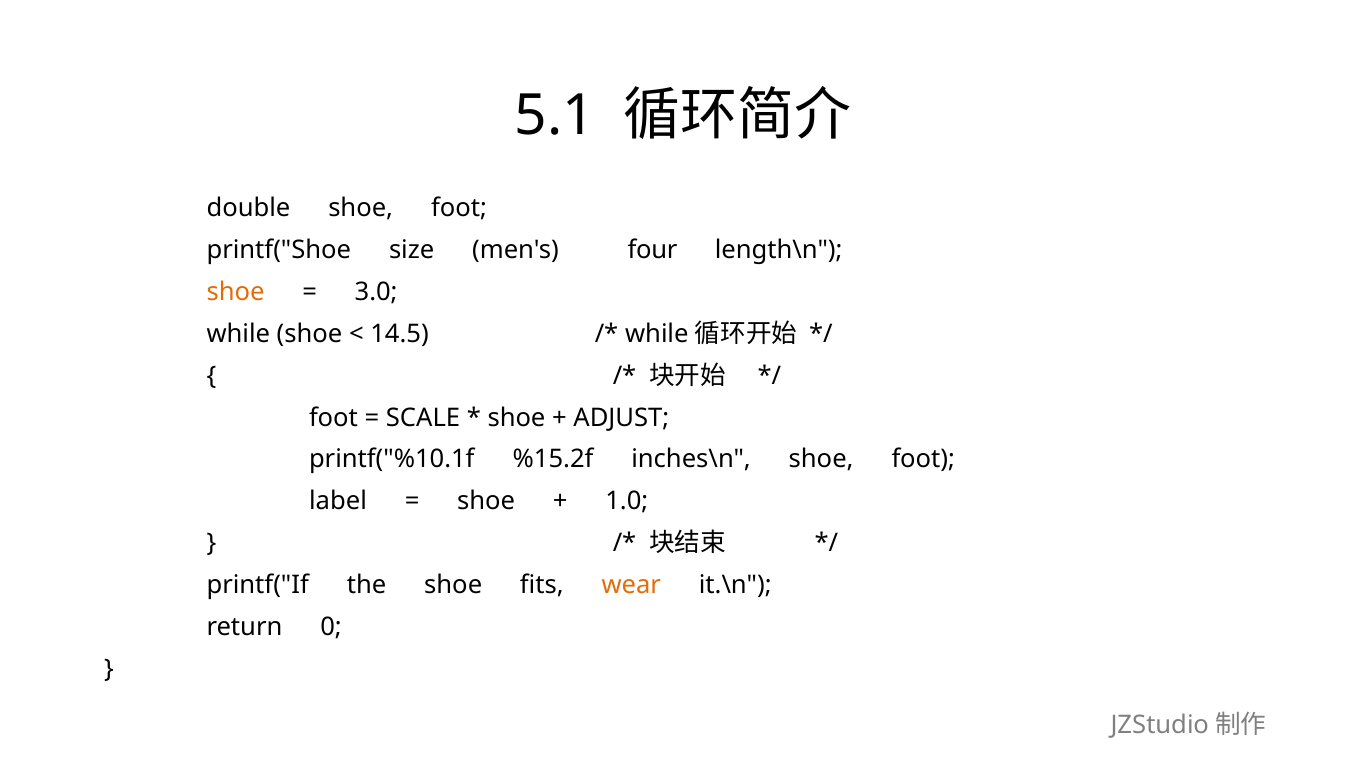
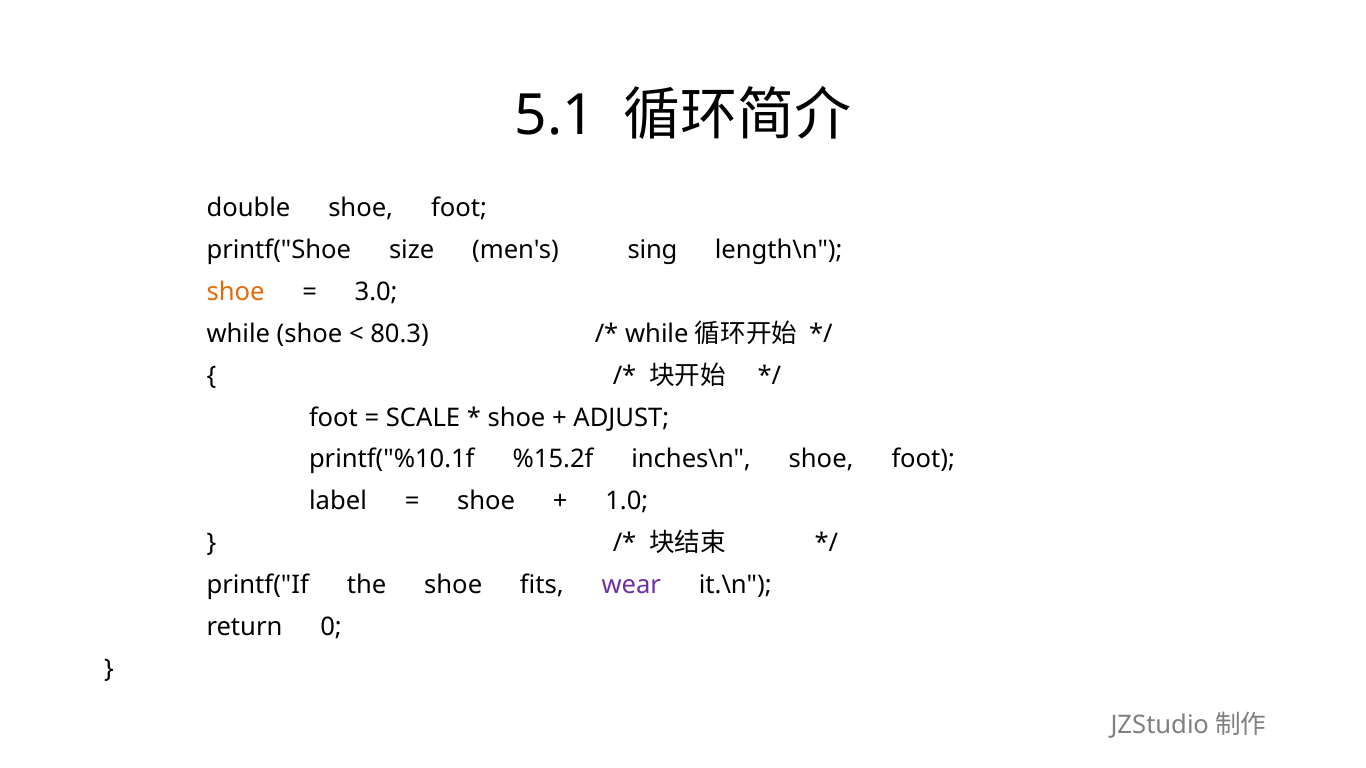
four: four -> sing
14.5: 14.5 -> 80.3
wear colour: orange -> purple
